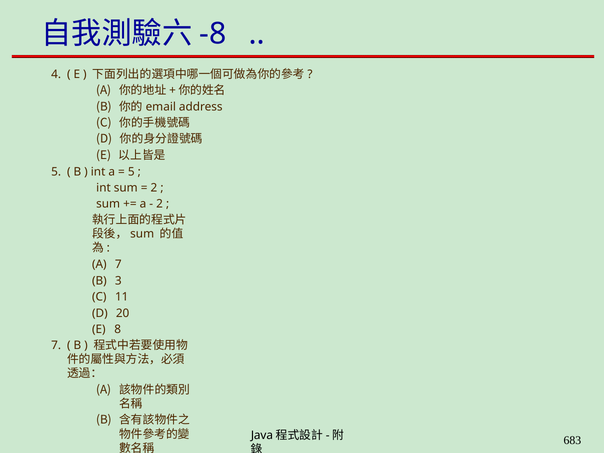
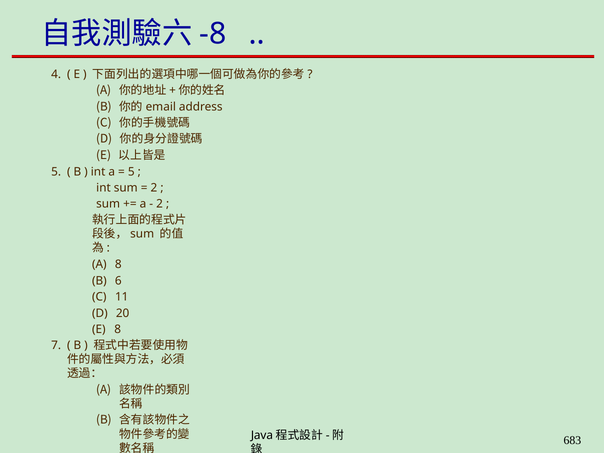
A 7: 7 -> 8
3: 3 -> 6
